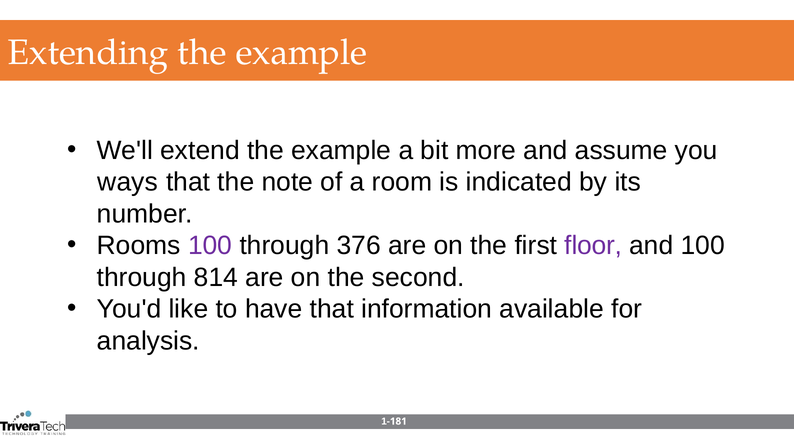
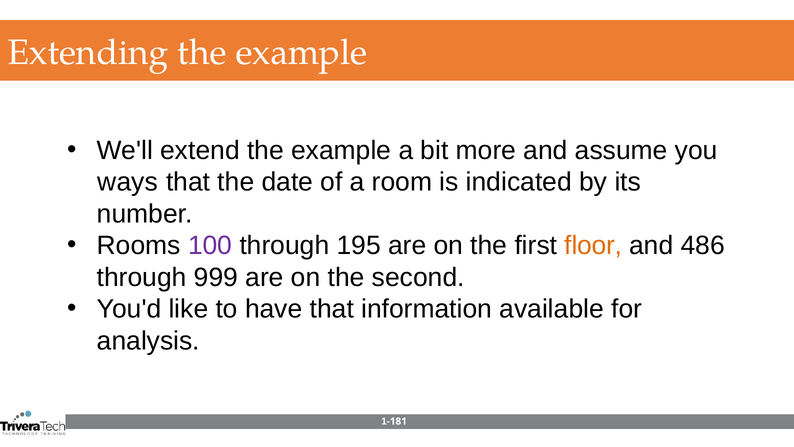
note: note -> date
376: 376 -> 195
floor colour: purple -> orange
and 100: 100 -> 486
814: 814 -> 999
